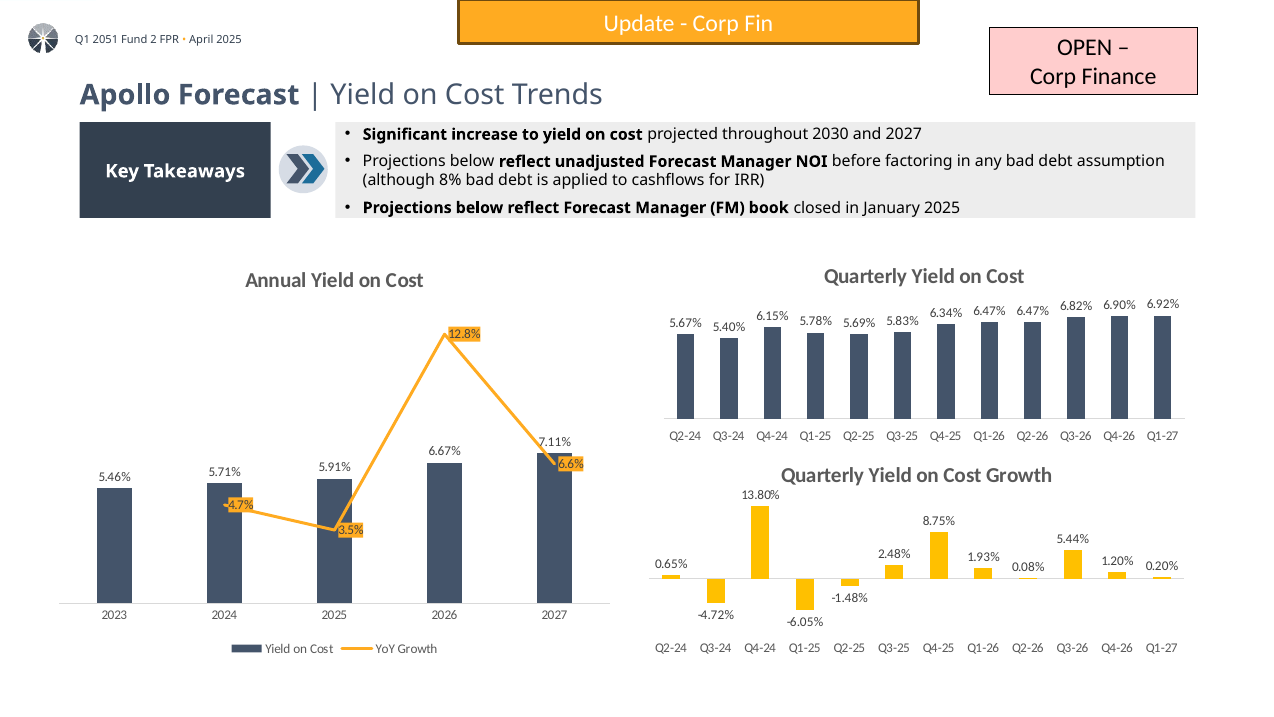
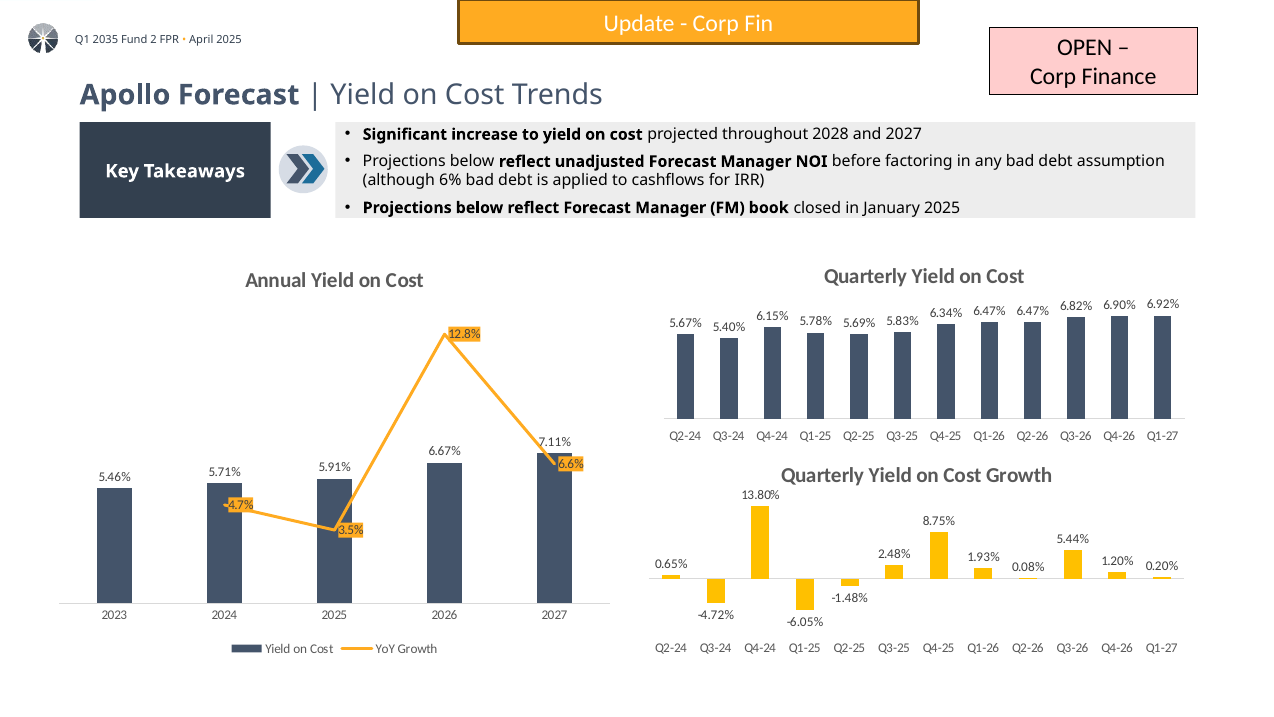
2051: 2051 -> 2035
2030: 2030 -> 2028
8%: 8% -> 6%
